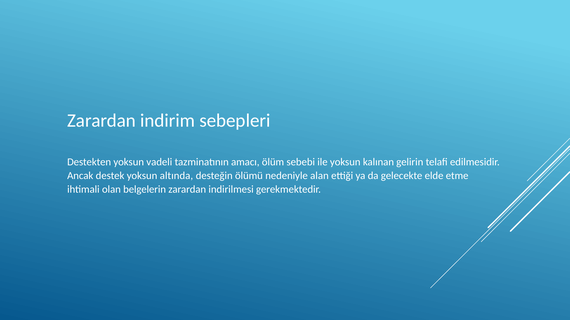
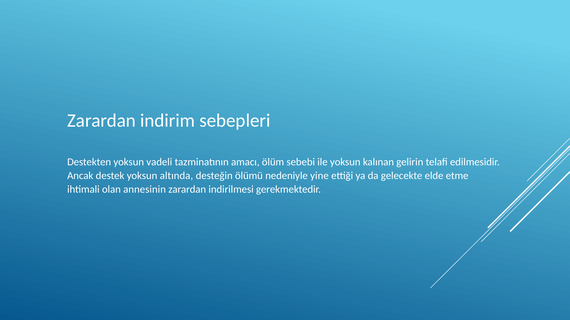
alan: alan -> yine
belgelerin: belgelerin -> annesinin
